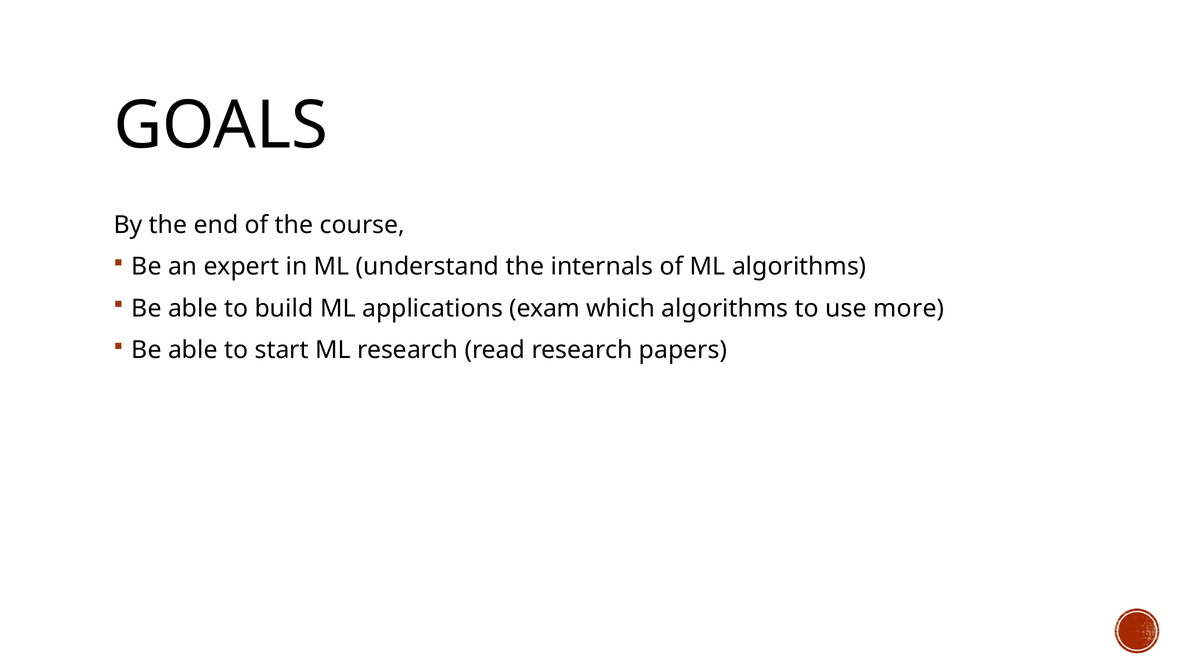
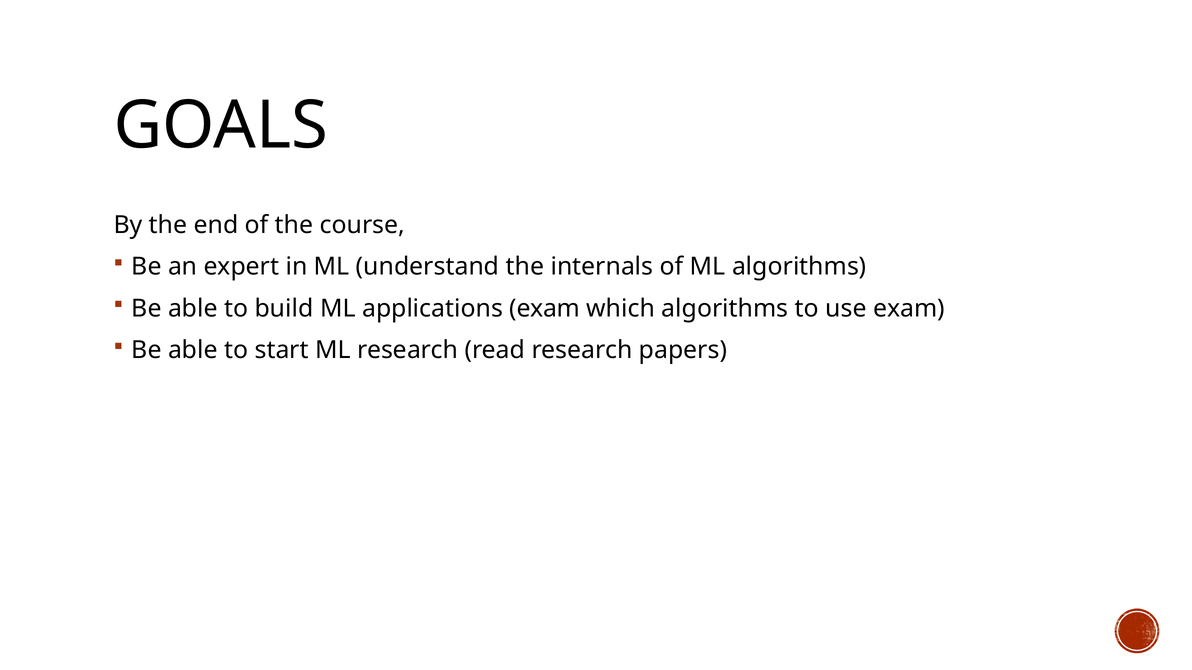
use more: more -> exam
